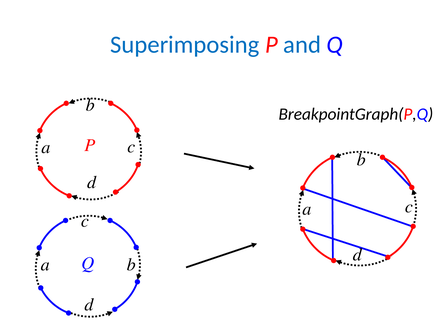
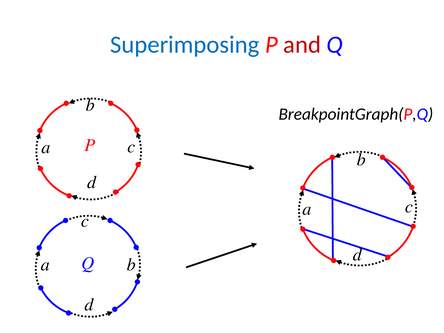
and colour: blue -> red
